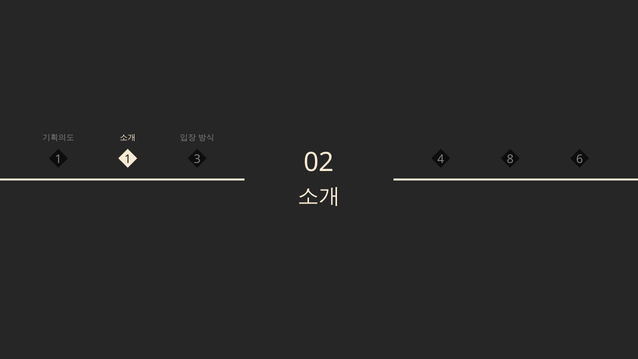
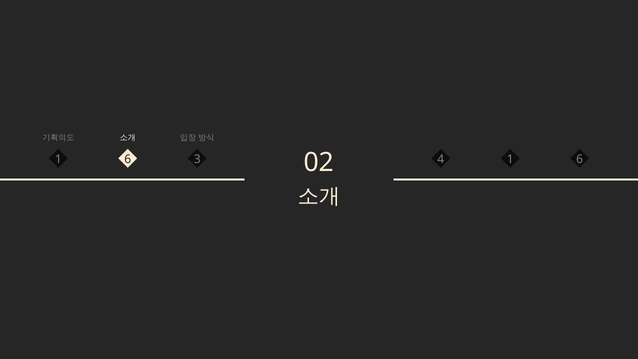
1 at (128, 159): 1 -> 6
4 8: 8 -> 1
